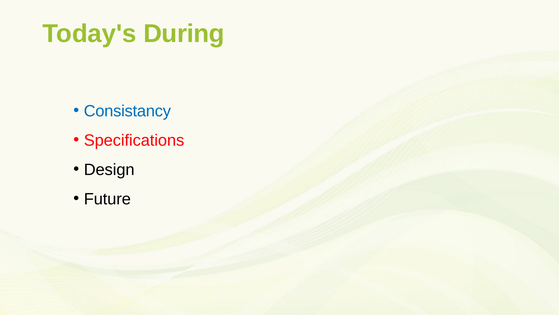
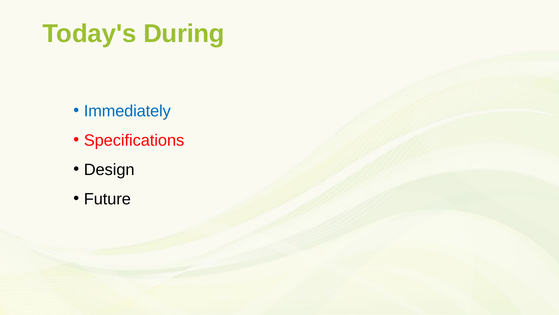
Consistancy: Consistancy -> Immediately
